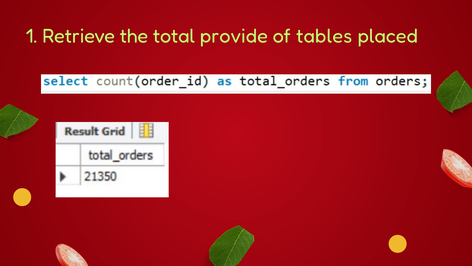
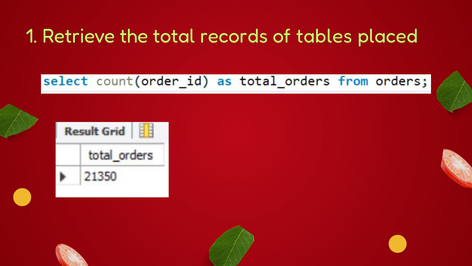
provide: provide -> records
